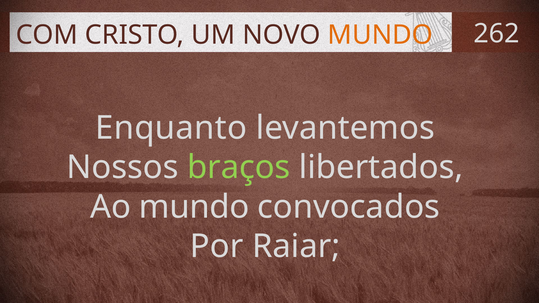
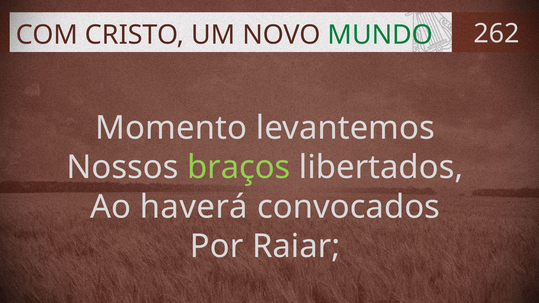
MUNDO at (380, 35) colour: orange -> green
Enquanto: Enquanto -> Momento
Ao mundo: mundo -> haverá
